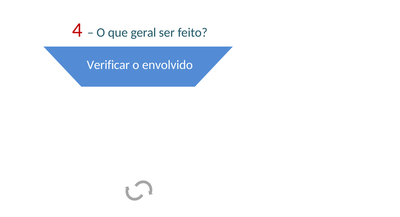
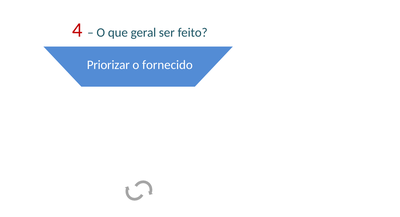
Verificar: Verificar -> Priorizar
envolvido: envolvido -> fornecido
